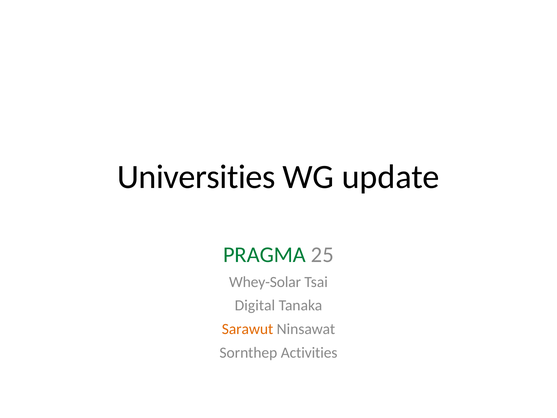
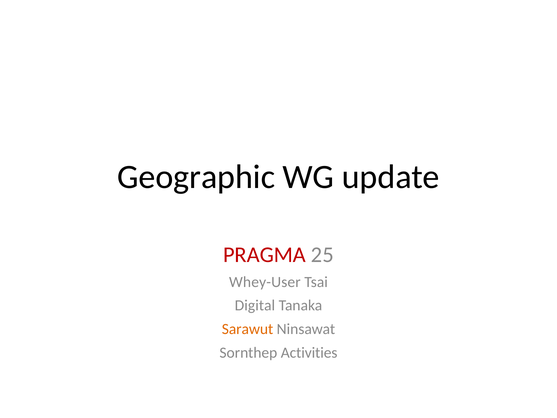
Universities: Universities -> Geographic
PRAGMA colour: green -> red
Whey-Solar: Whey-Solar -> Whey-User
